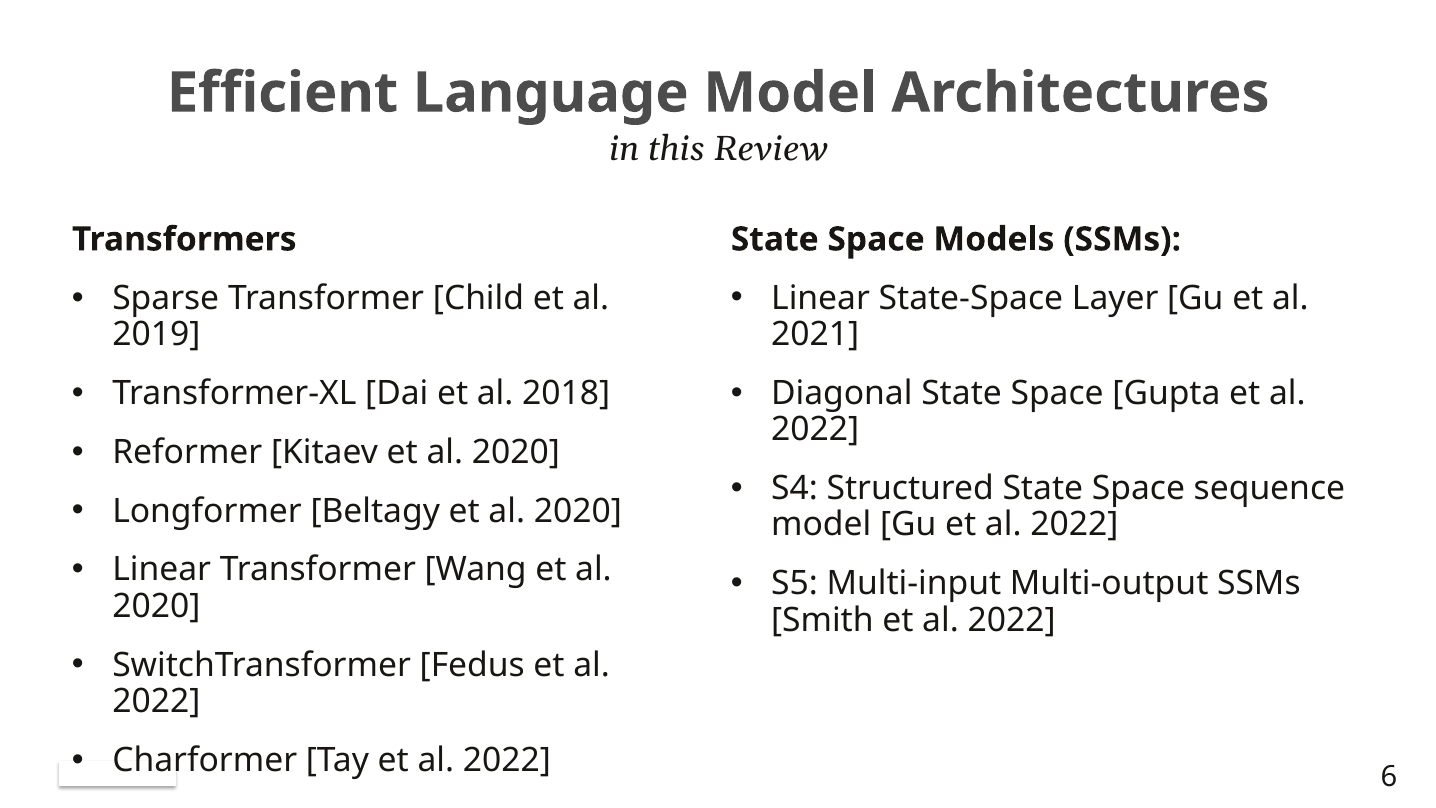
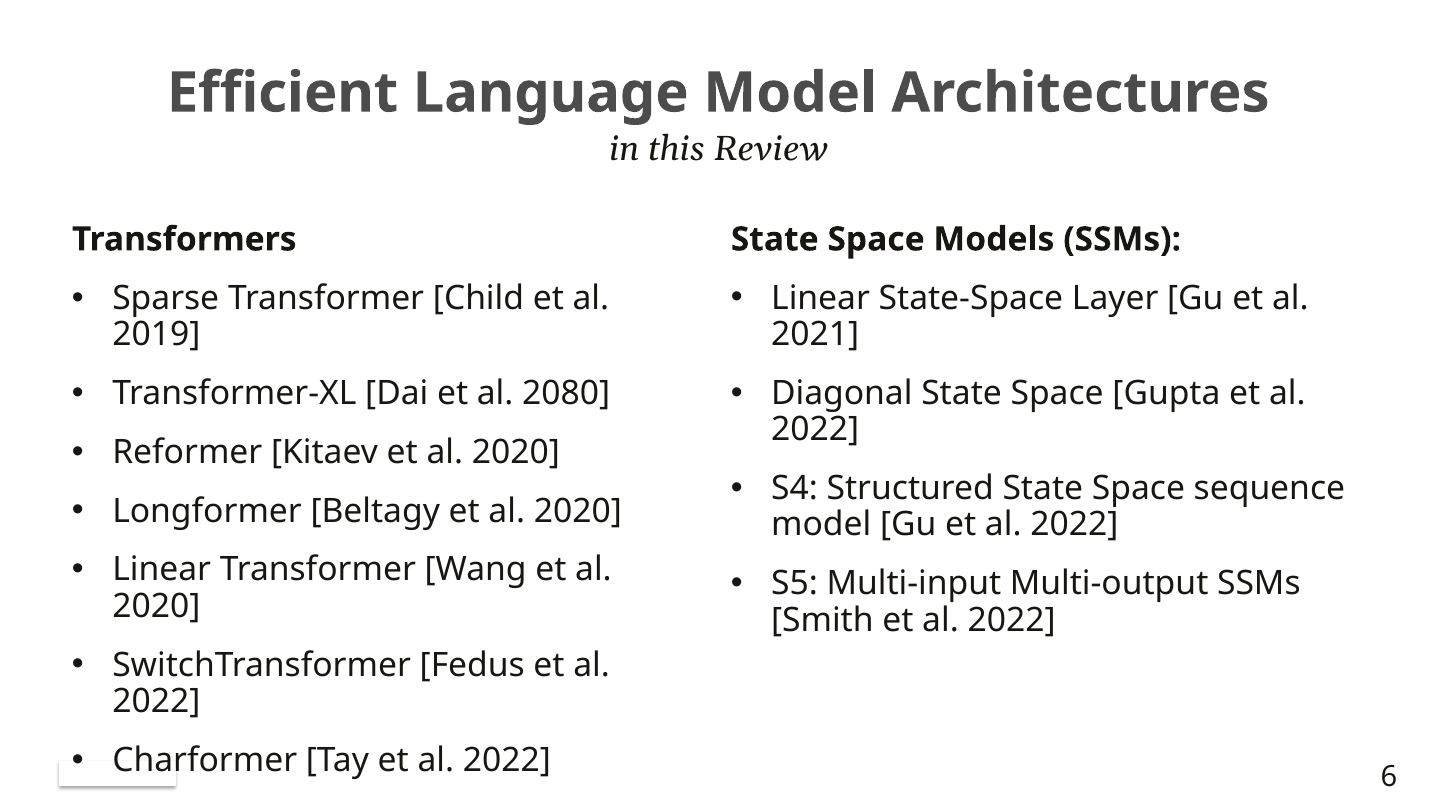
2018: 2018 -> 2080
